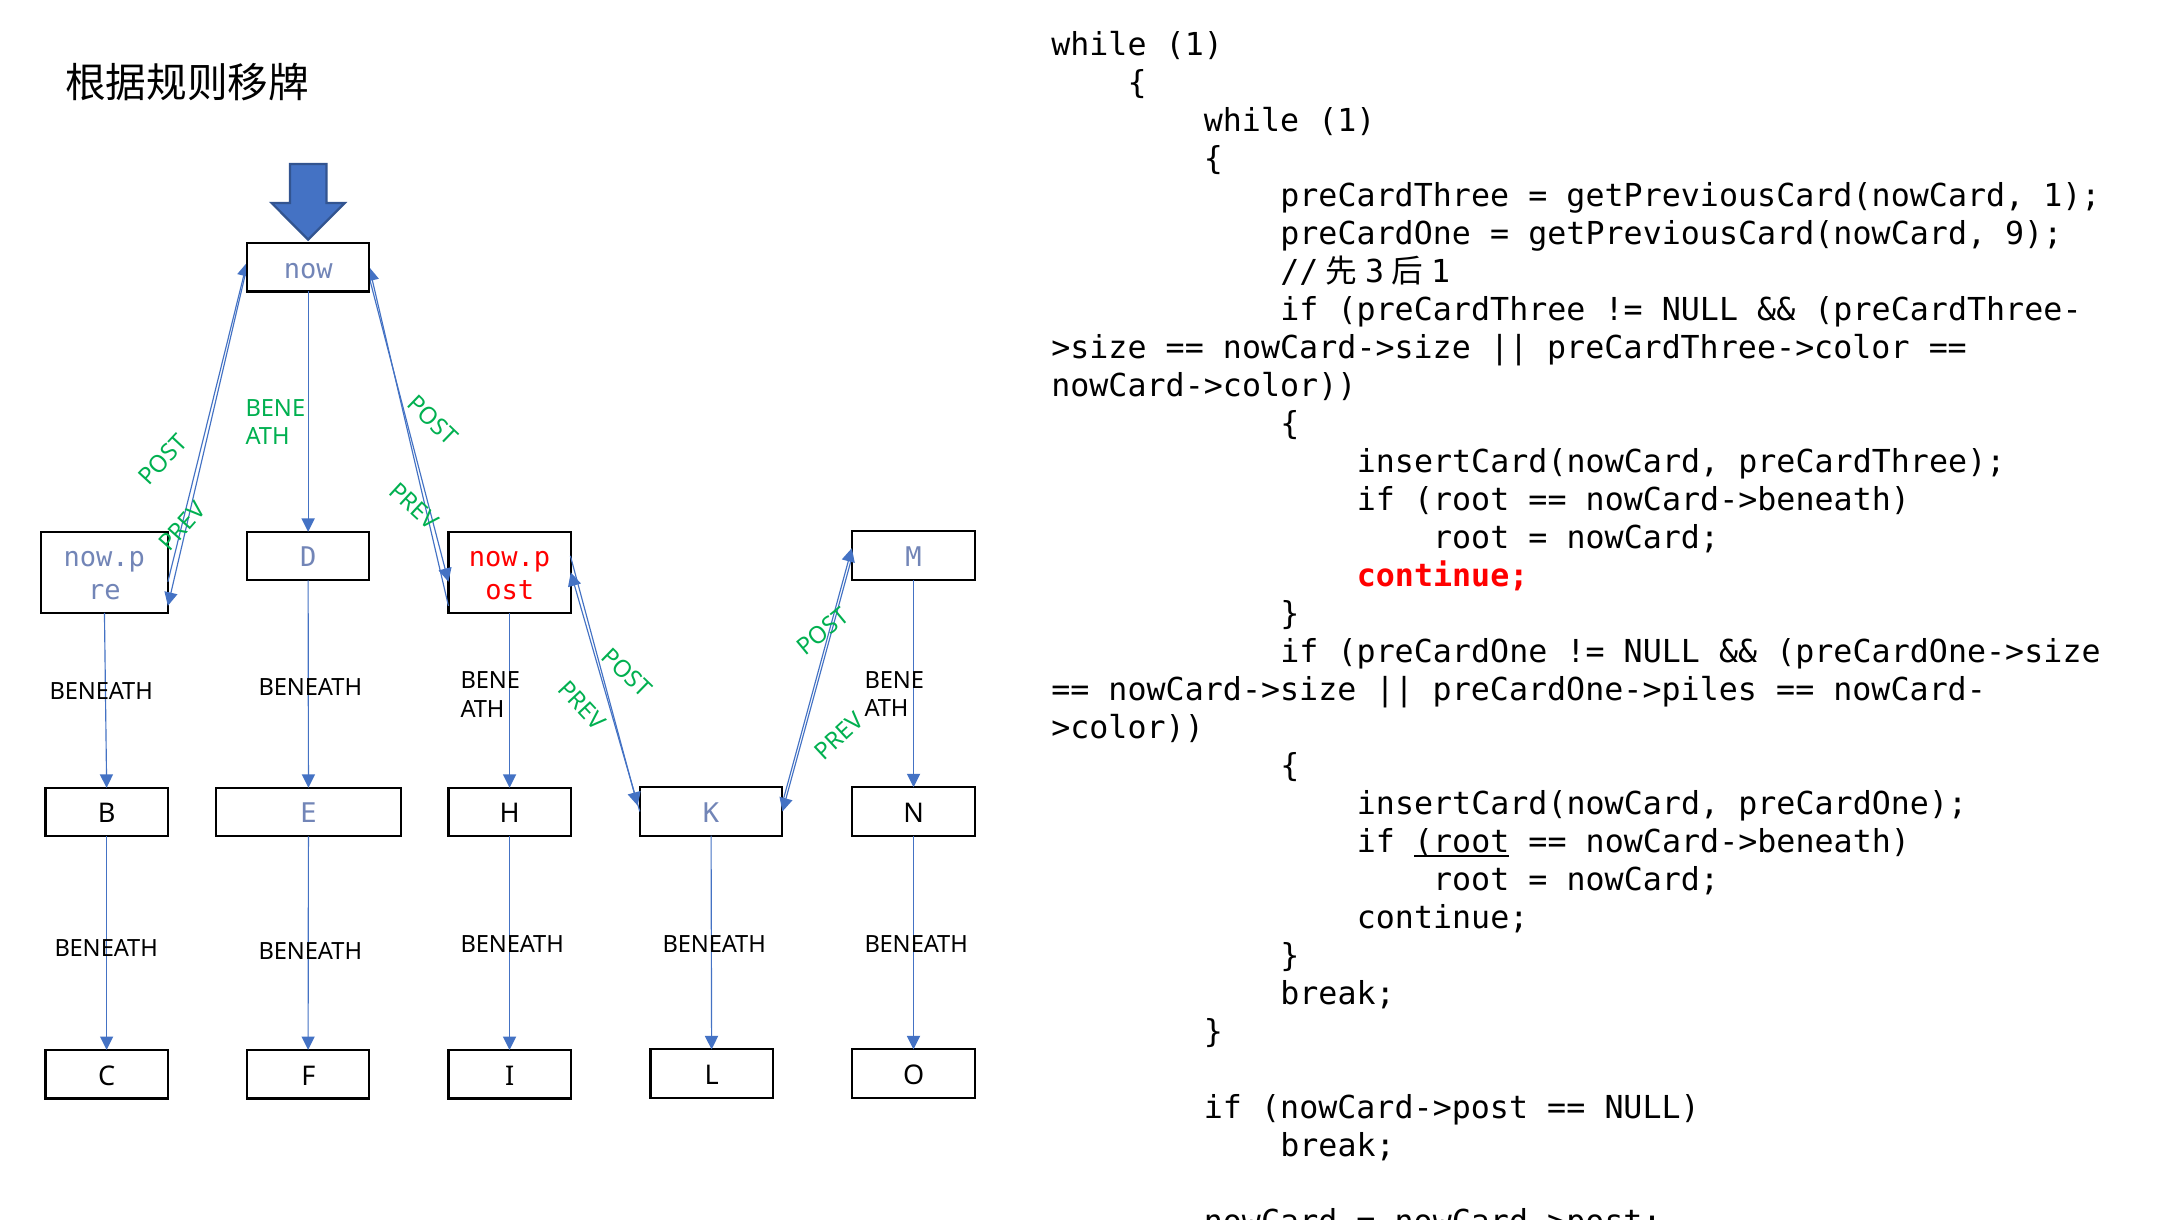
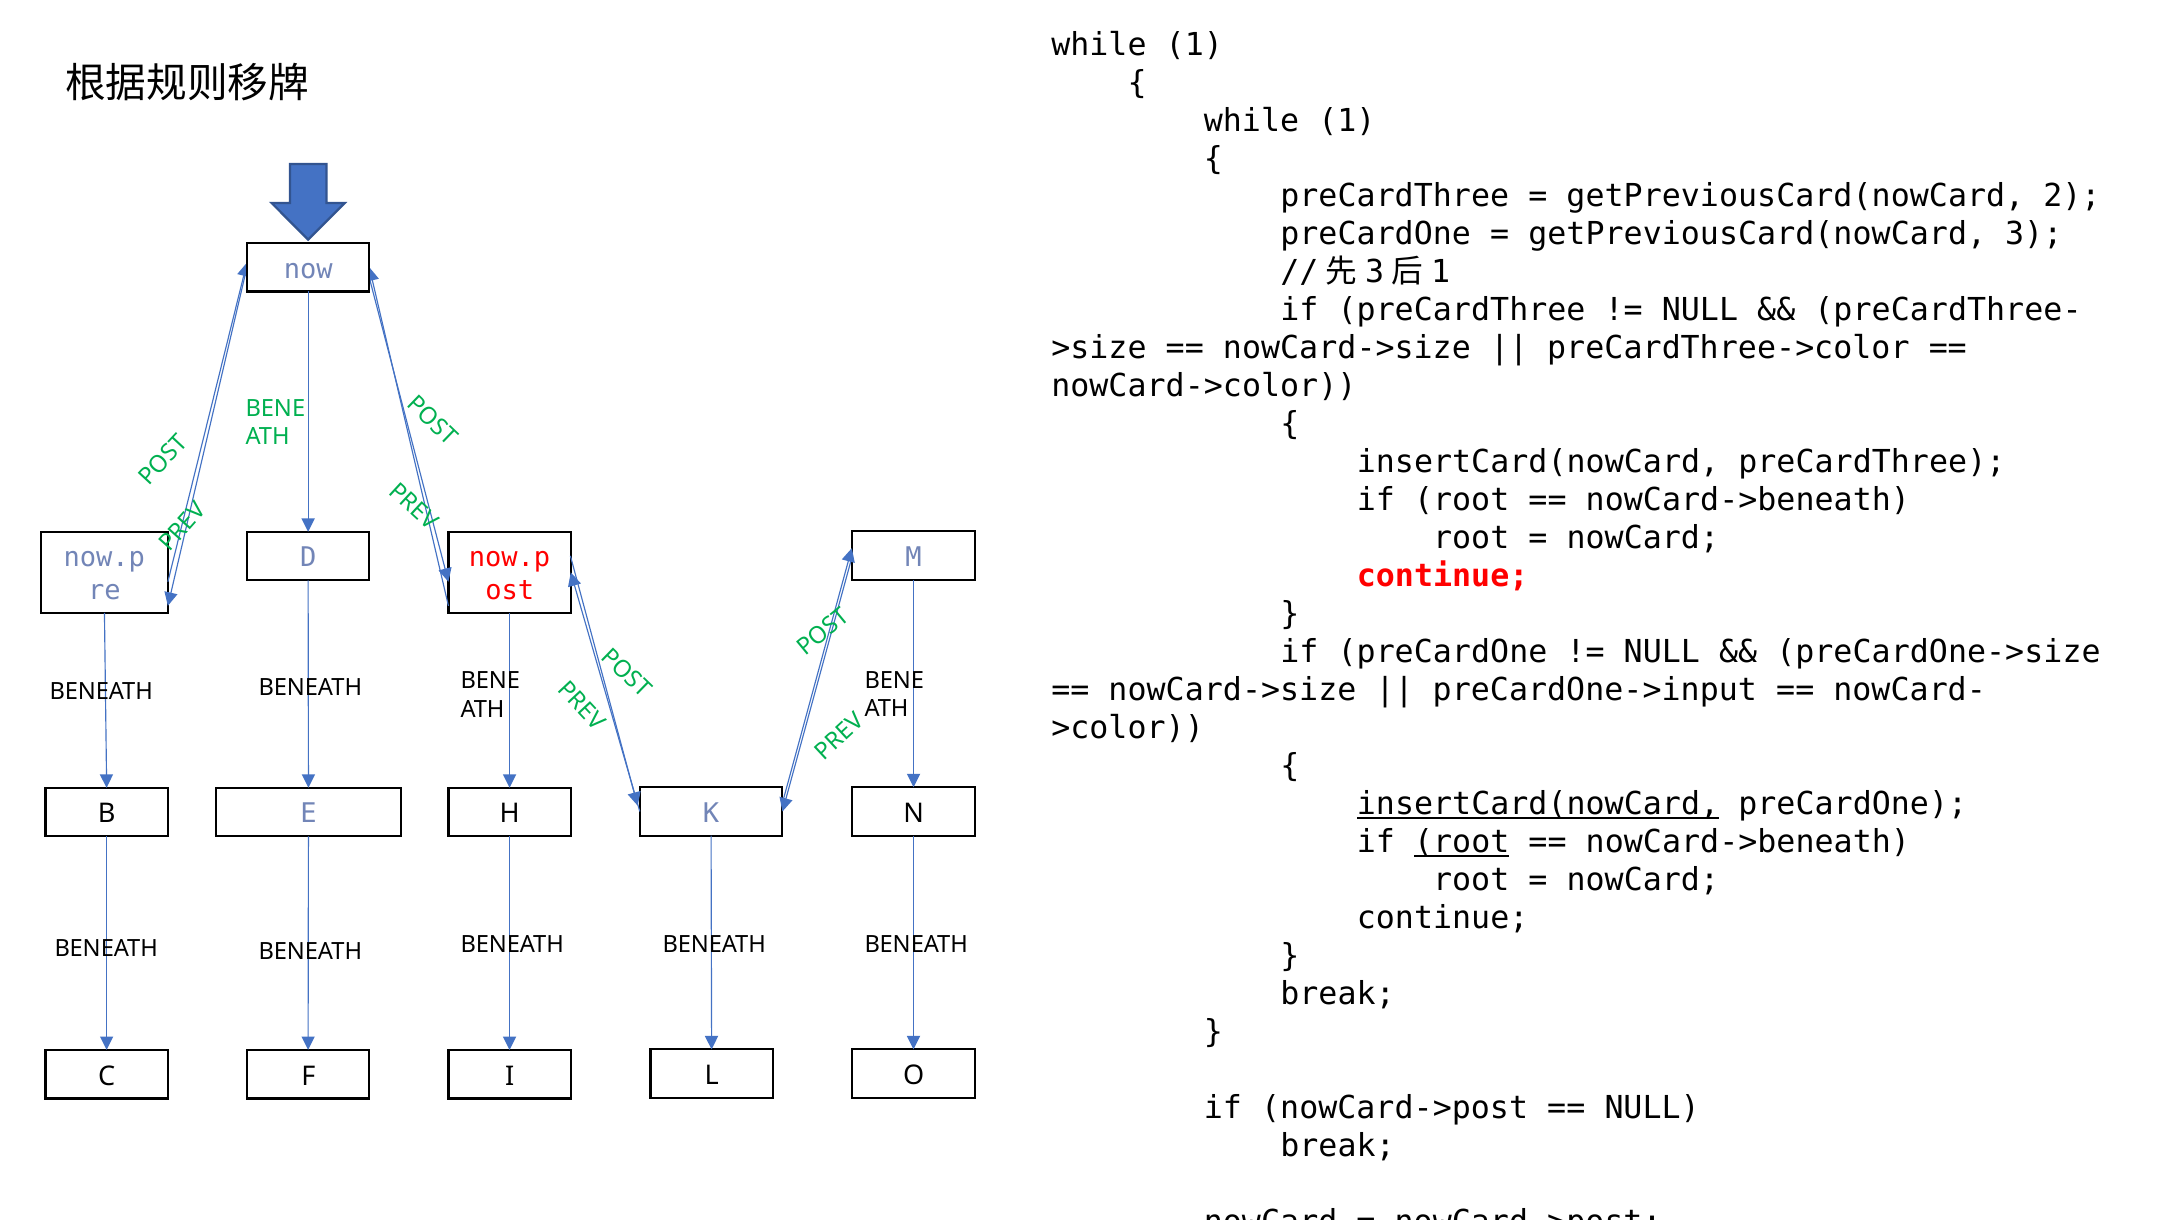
getPreviousCard(nowCard 1: 1 -> 2
9: 9 -> 3
preCardOne->piles: preCardOne->piles -> preCardOne->input
insertCard(nowCard at (1538, 804) underline: none -> present
